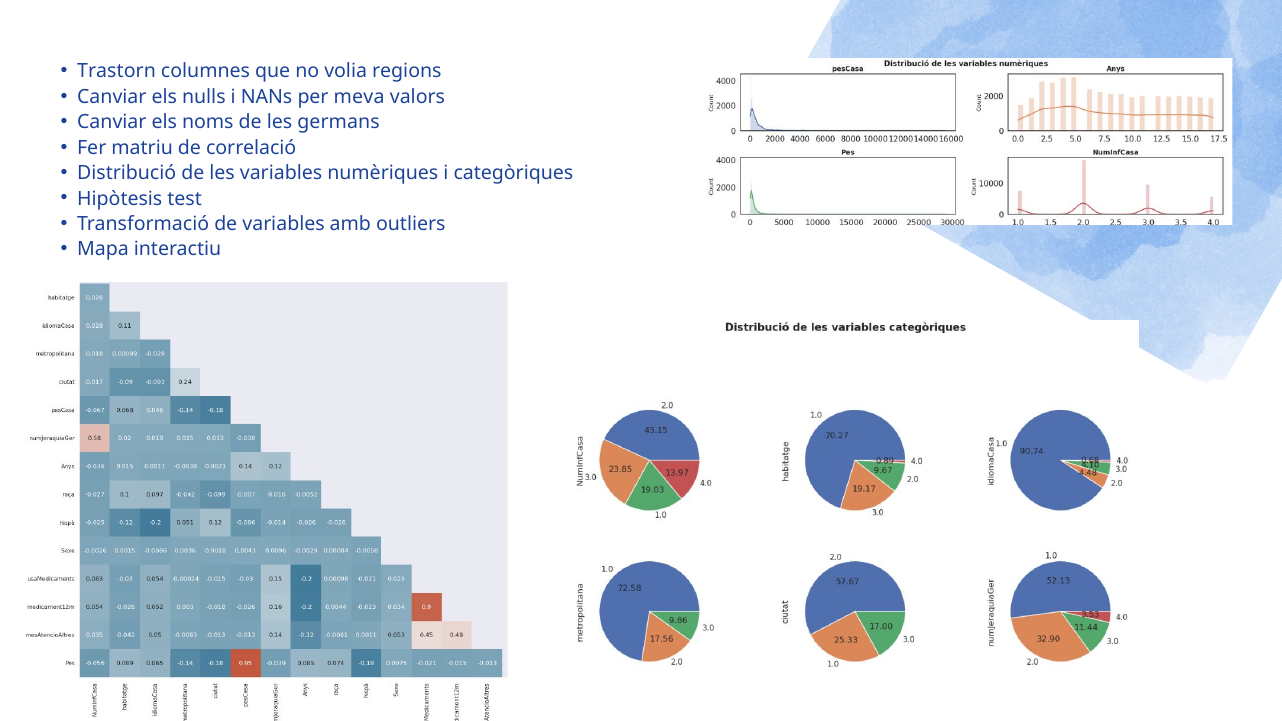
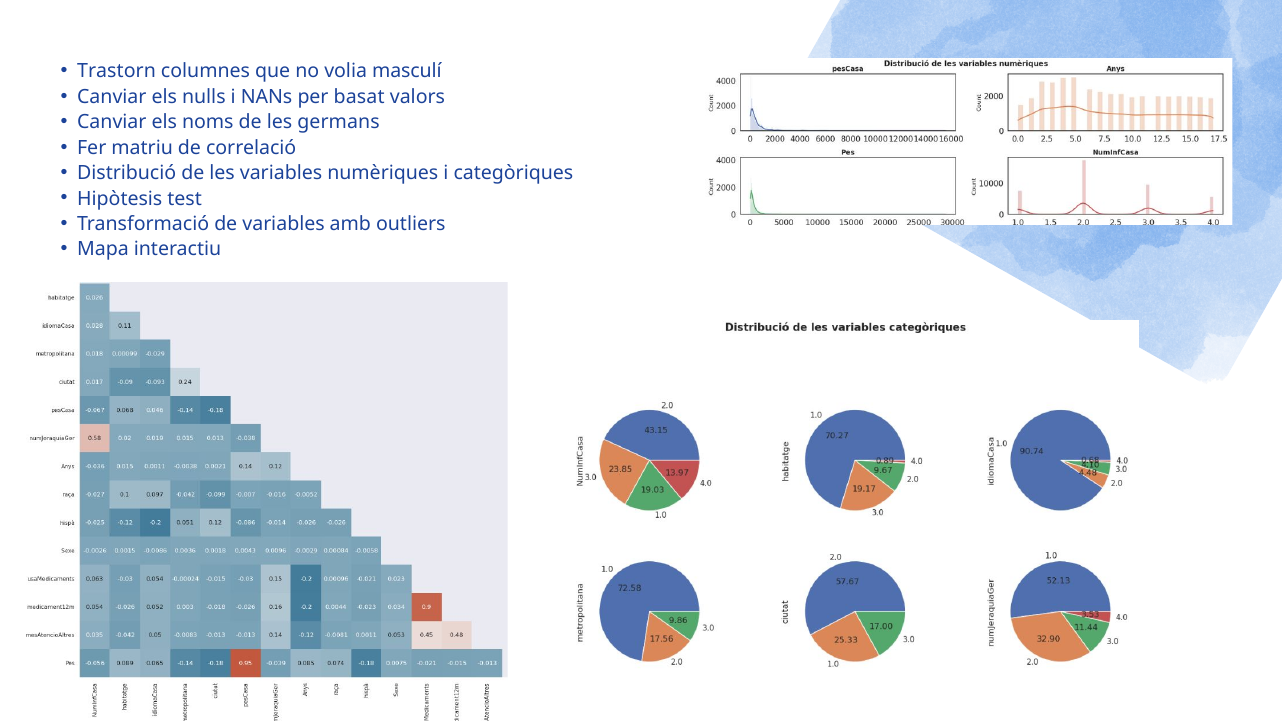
regions: regions -> masculí
meva: meva -> basat
